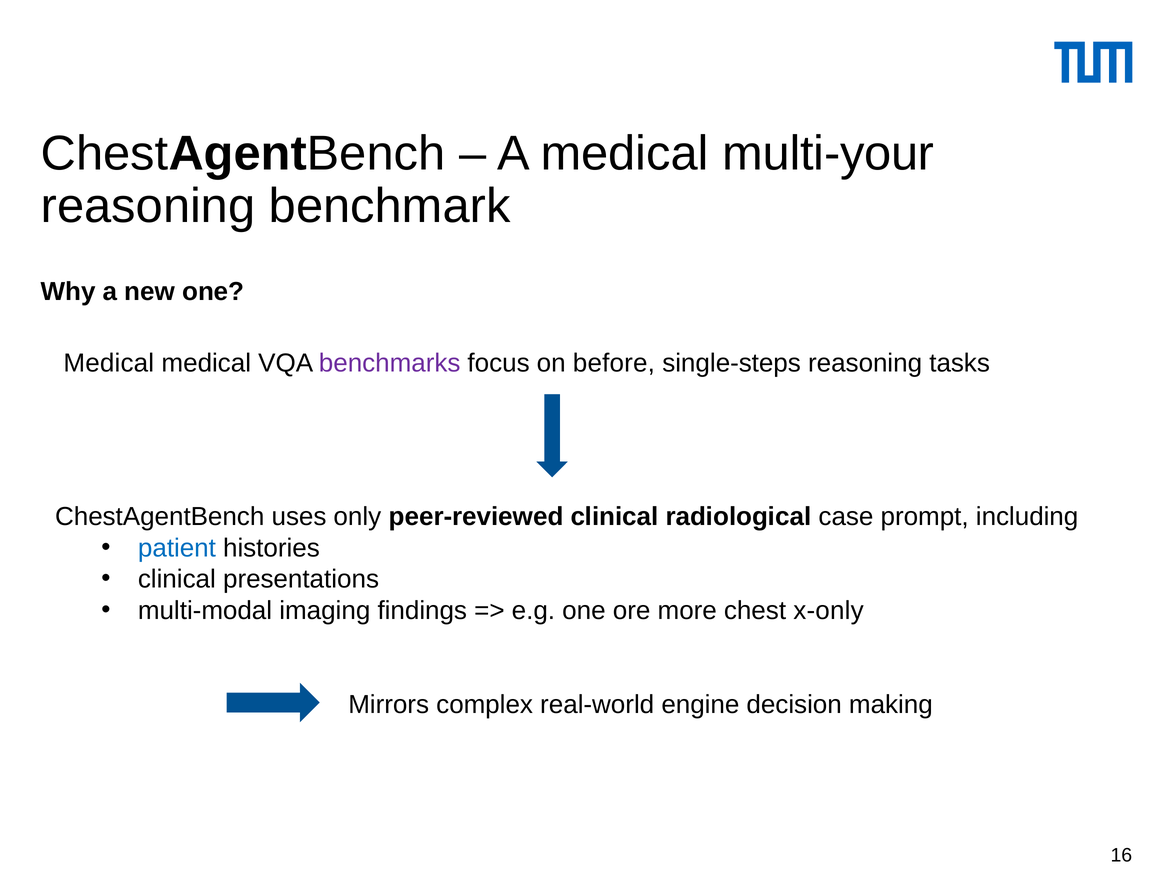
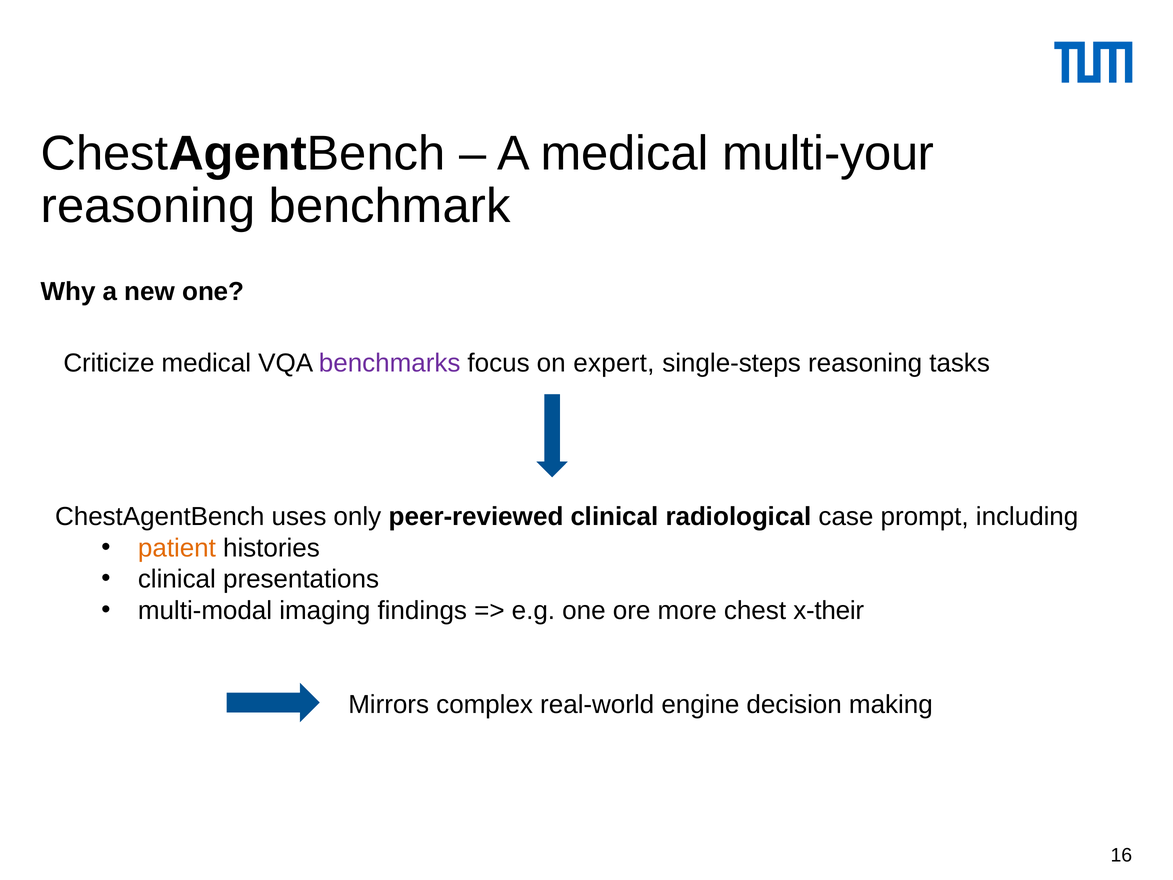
Medical at (109, 363): Medical -> Criticize
before: before -> expert
patient colour: blue -> orange
x-only: x-only -> x-their
